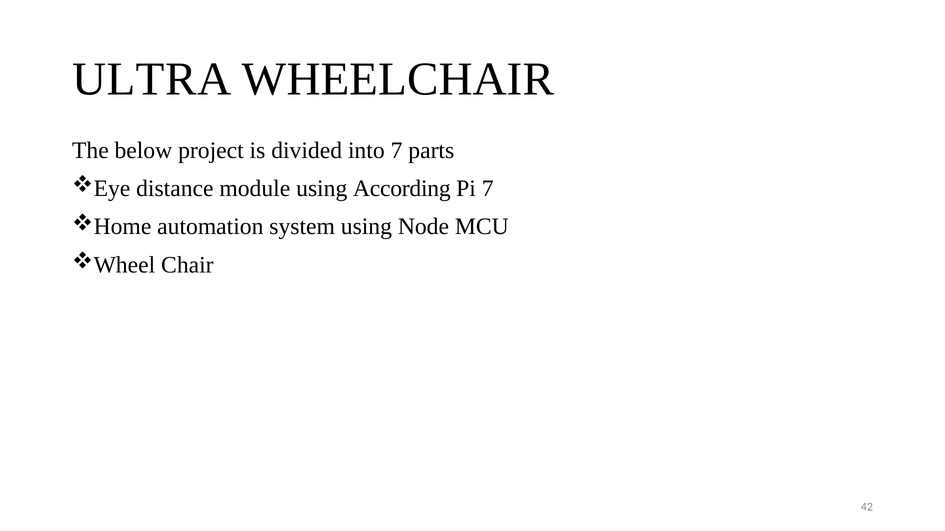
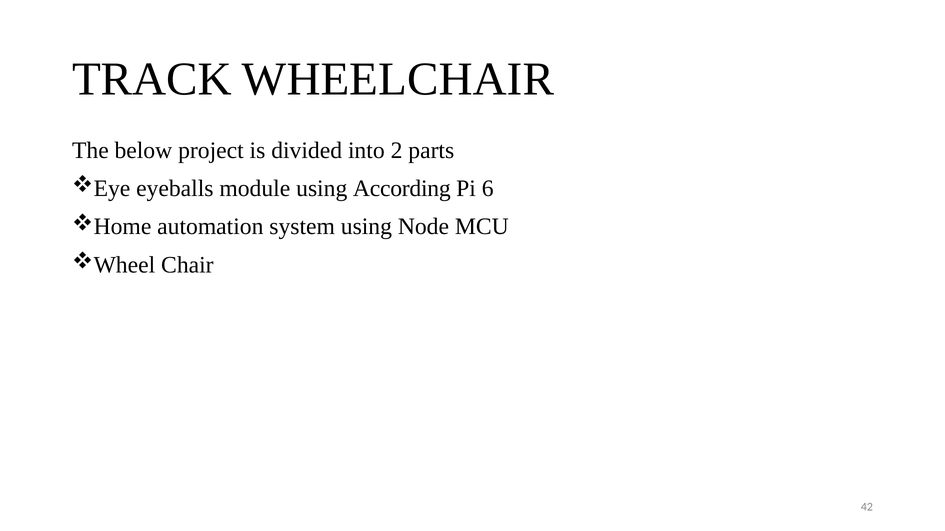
ULTRA: ULTRA -> TRACK
into 7: 7 -> 2
distance: distance -> eyeballs
Pi 7: 7 -> 6
